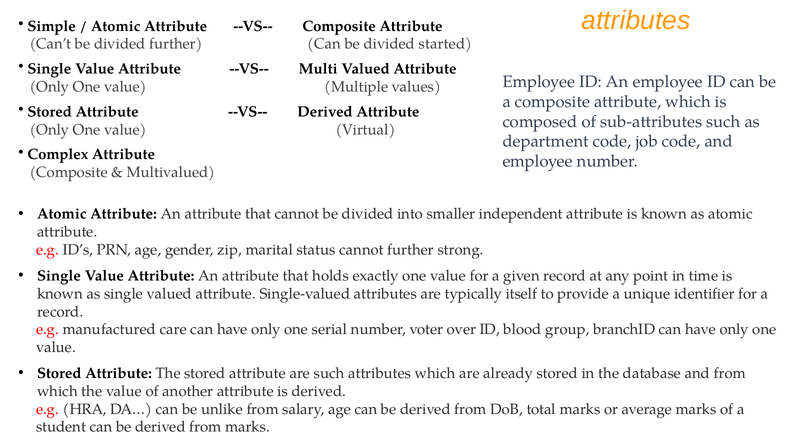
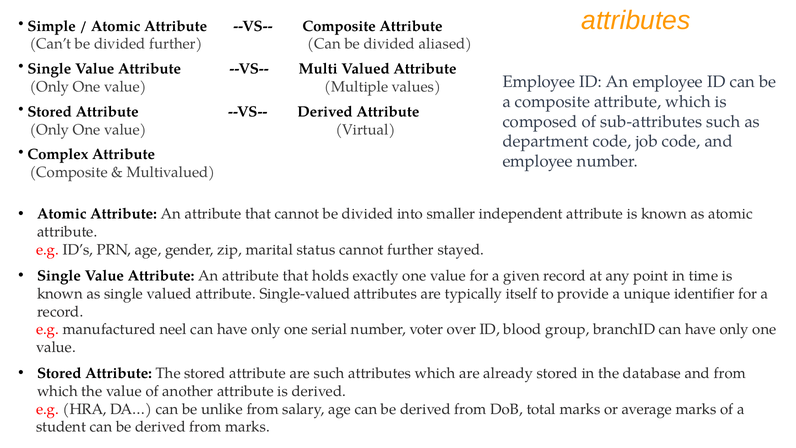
started: started -> aliased
strong: strong -> stayed
care: care -> neel
